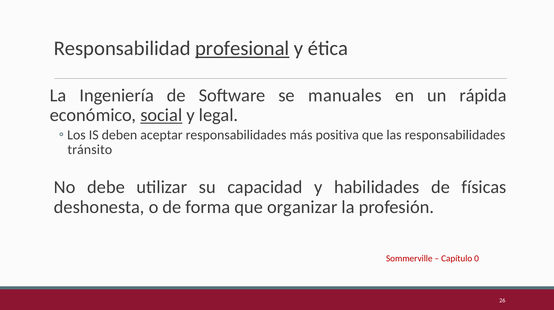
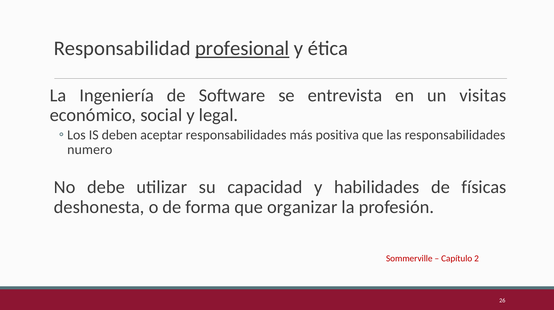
manuales: manuales -> entrevista
rápida: rápida -> visitas
social underline: present -> none
tránsito: tránsito -> numero
0: 0 -> 2
